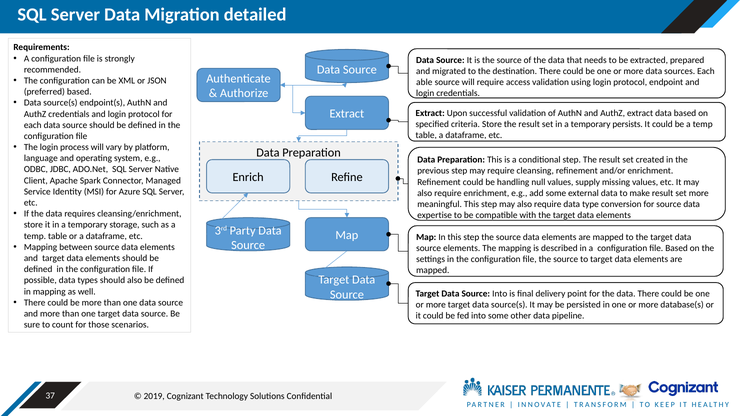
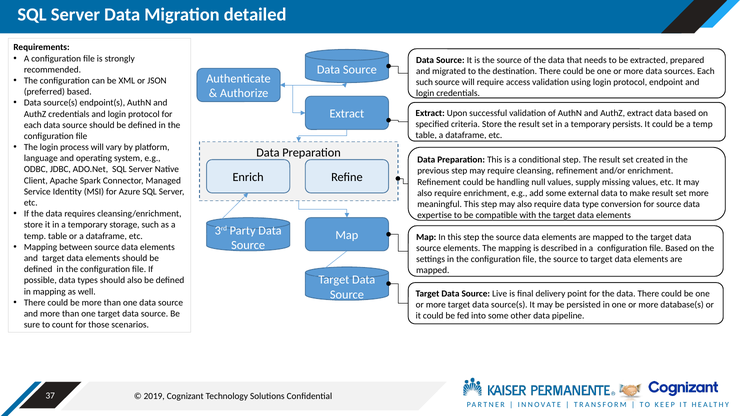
able at (424, 82): able -> such
Source Into: Into -> Live
